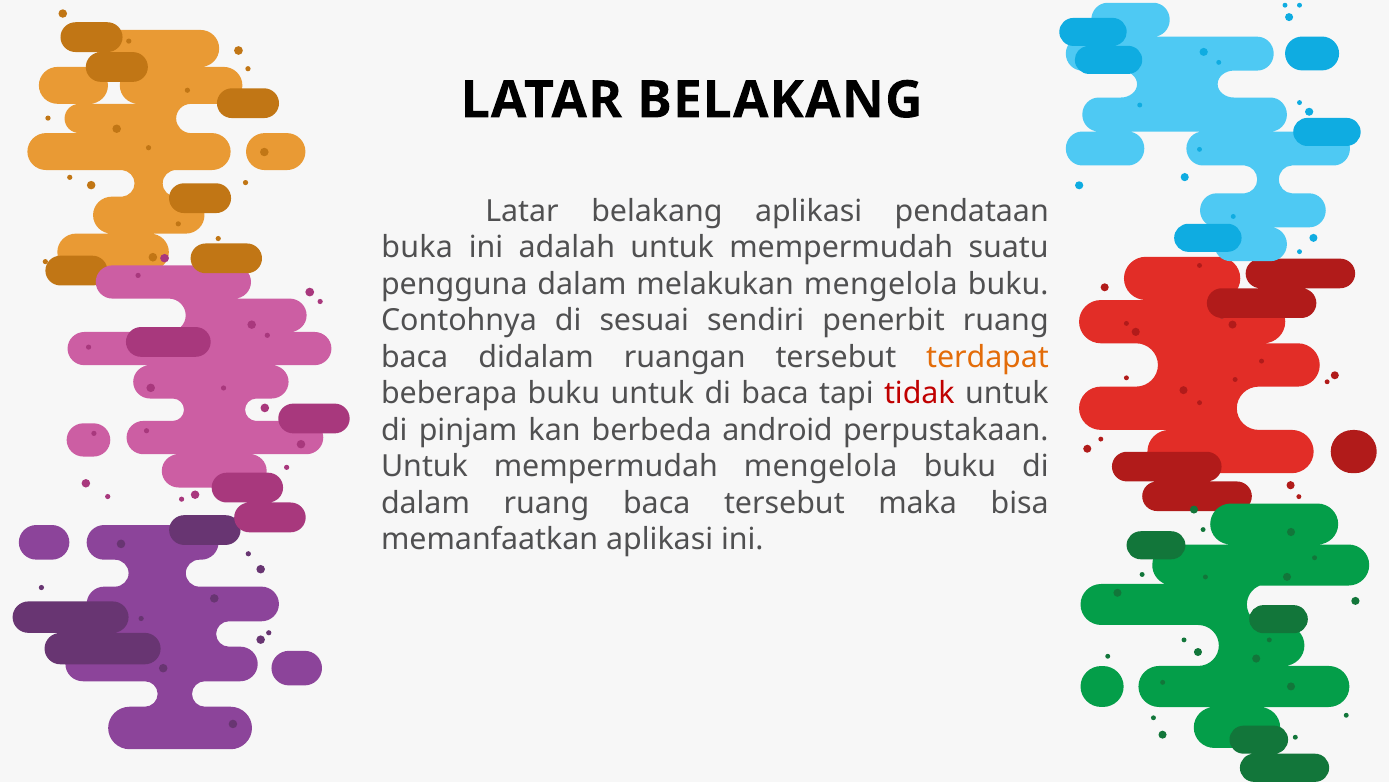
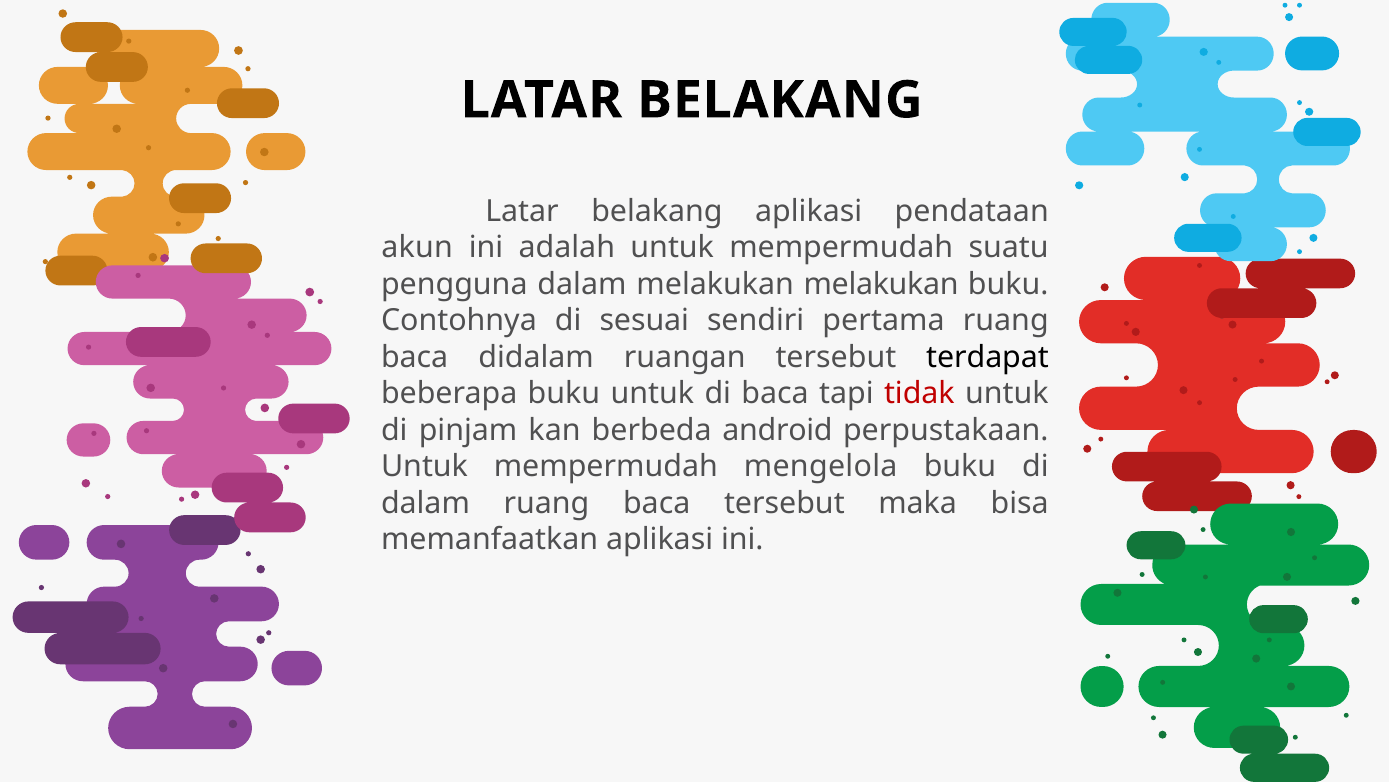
buka: buka -> akun
melakukan mengelola: mengelola -> melakukan
penerbit: penerbit -> pertama
terdapat colour: orange -> black
